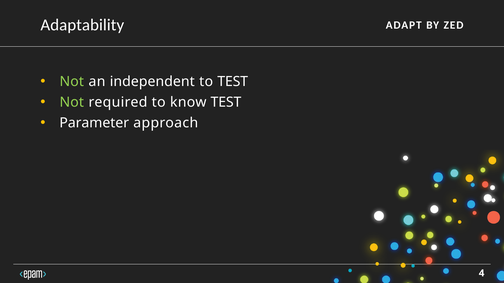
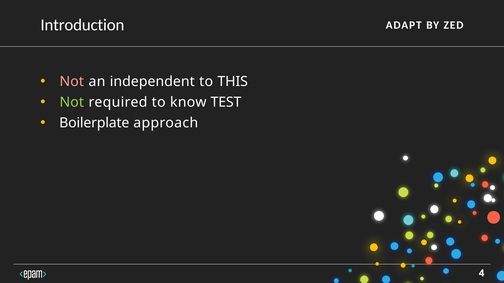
Adaptability: Adaptability -> Introduction
Not at (72, 82) colour: light green -> pink
to TEST: TEST -> THIS
Parameter: Parameter -> Boilerplate
